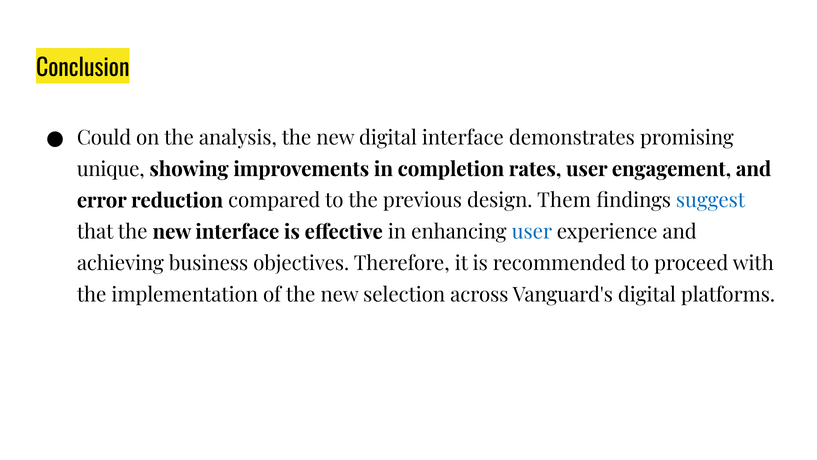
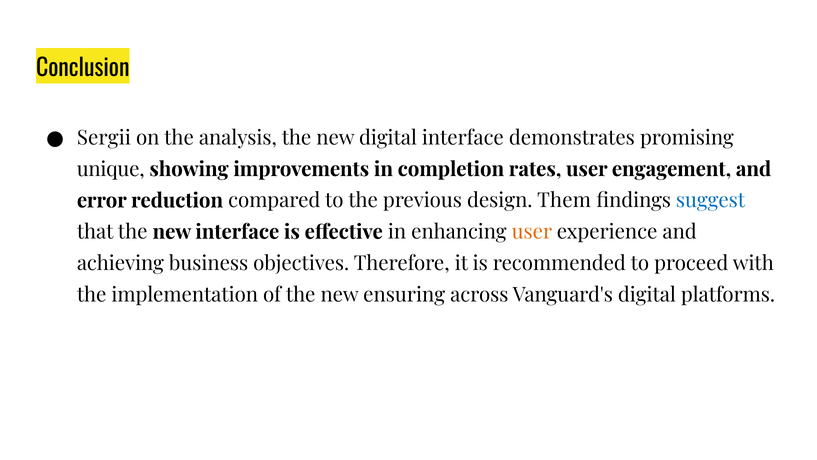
Could: Could -> Sergii
user at (532, 232) colour: blue -> orange
selection: selection -> ensuring
